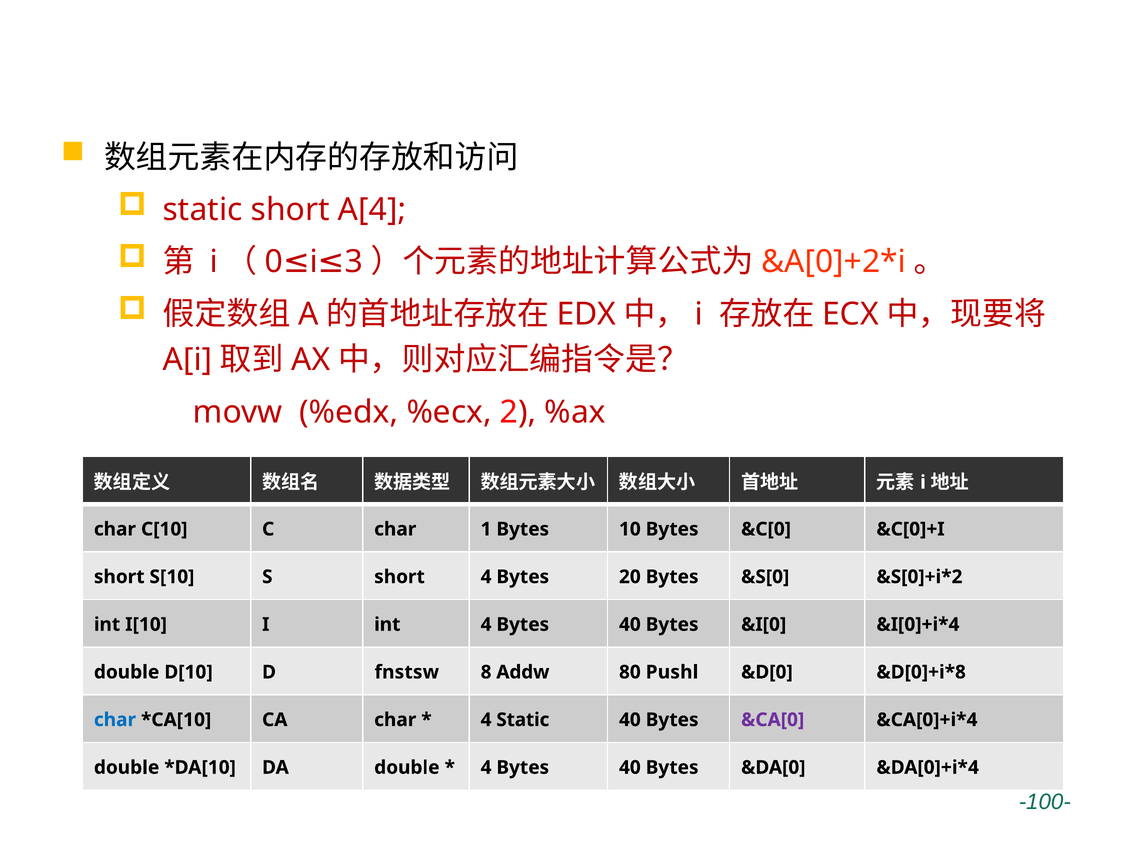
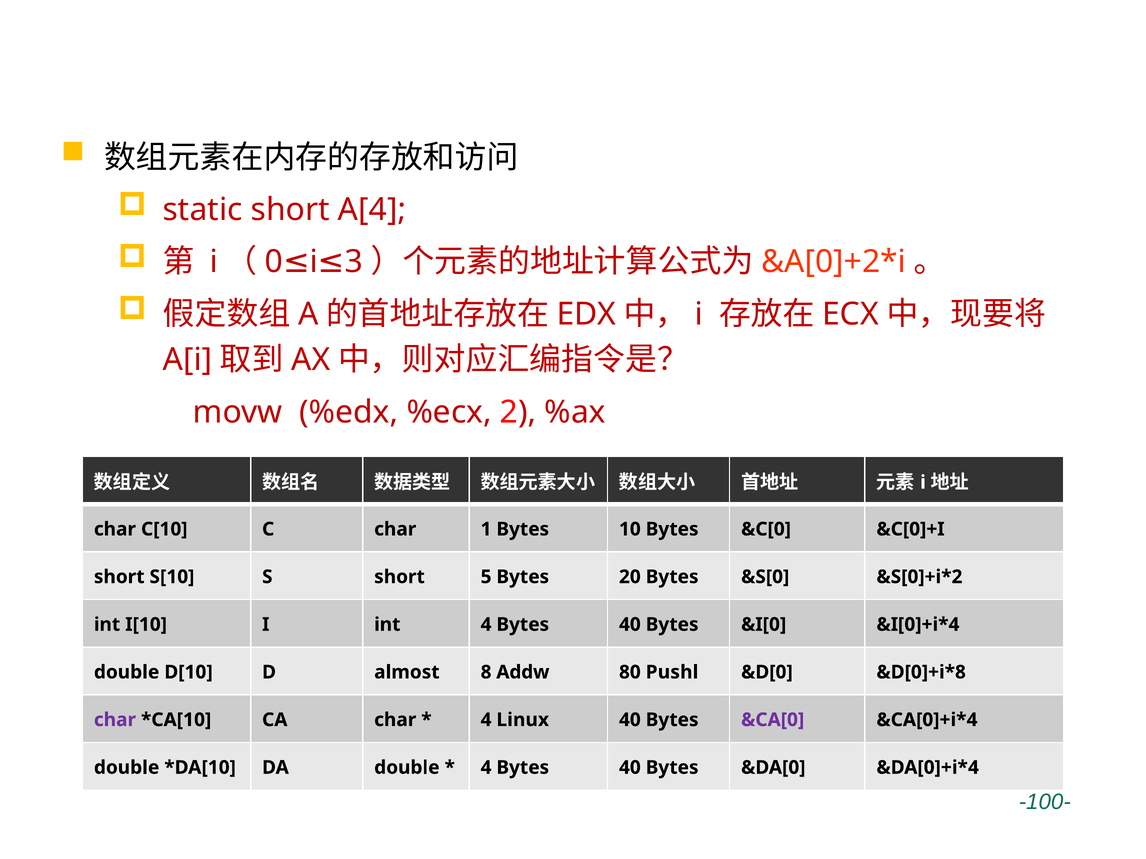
short 4: 4 -> 5
fnstsw: fnstsw -> almost
char at (115, 720) colour: blue -> purple
4 Static: Static -> Linux
